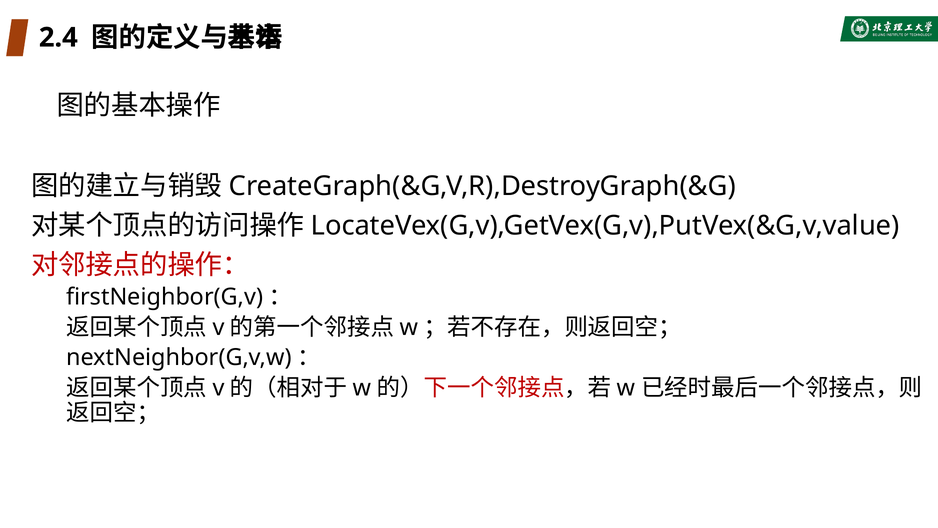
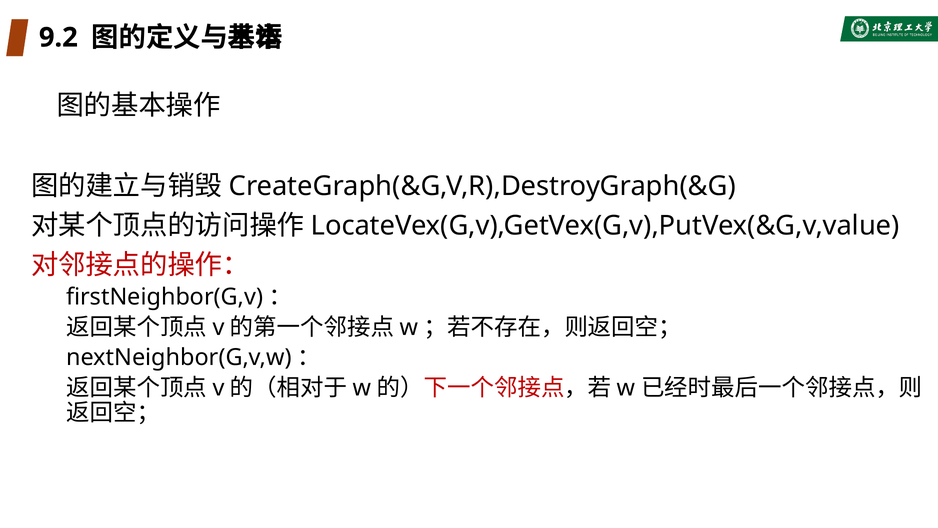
2.4: 2.4 -> 9.2
